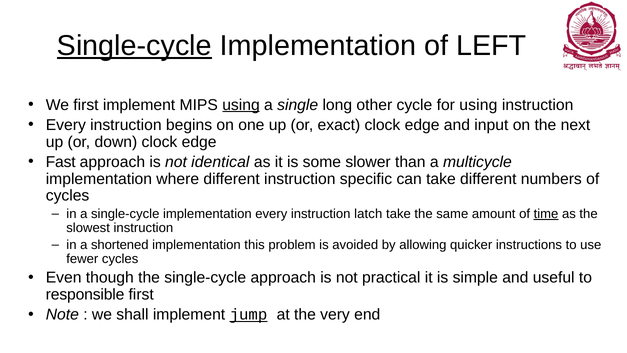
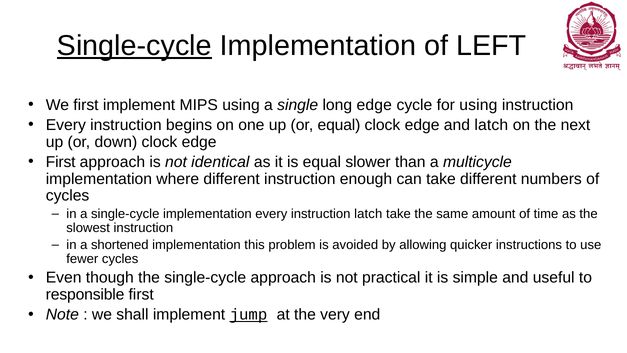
using at (241, 105) underline: present -> none
long other: other -> edge
or exact: exact -> equal
and input: input -> latch
Fast at (61, 162): Fast -> First
is some: some -> equal
specific: specific -> enough
time underline: present -> none
